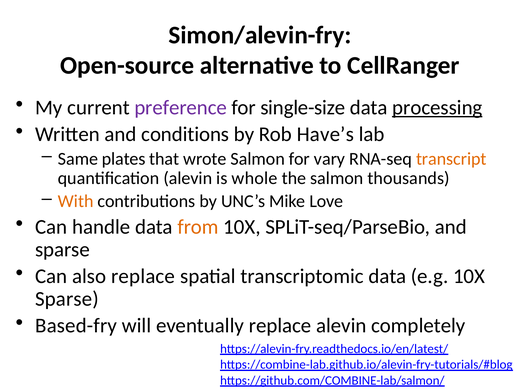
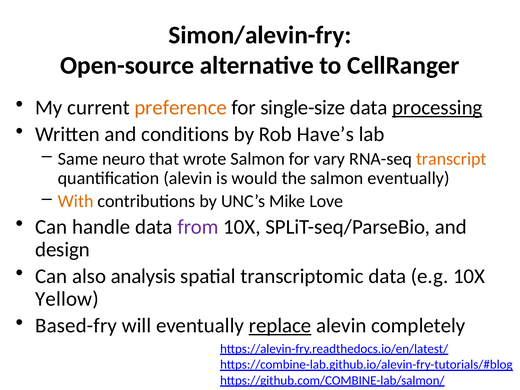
preference colour: purple -> orange
plates: plates -> neuro
whole: whole -> would
salmon thousands: thousands -> eventually
from colour: orange -> purple
sparse at (62, 250): sparse -> design
also replace: replace -> analysis
Sparse at (67, 299): Sparse -> Yellow
replace at (280, 326) underline: none -> present
